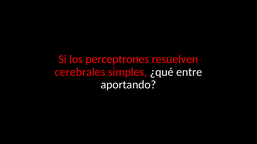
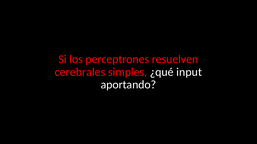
entre: entre -> input
